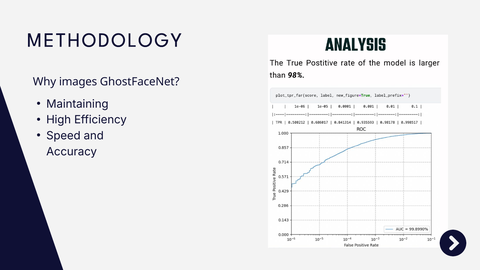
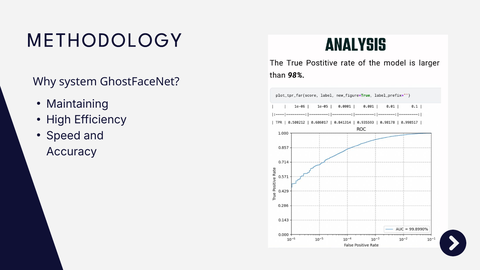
images: images -> system
